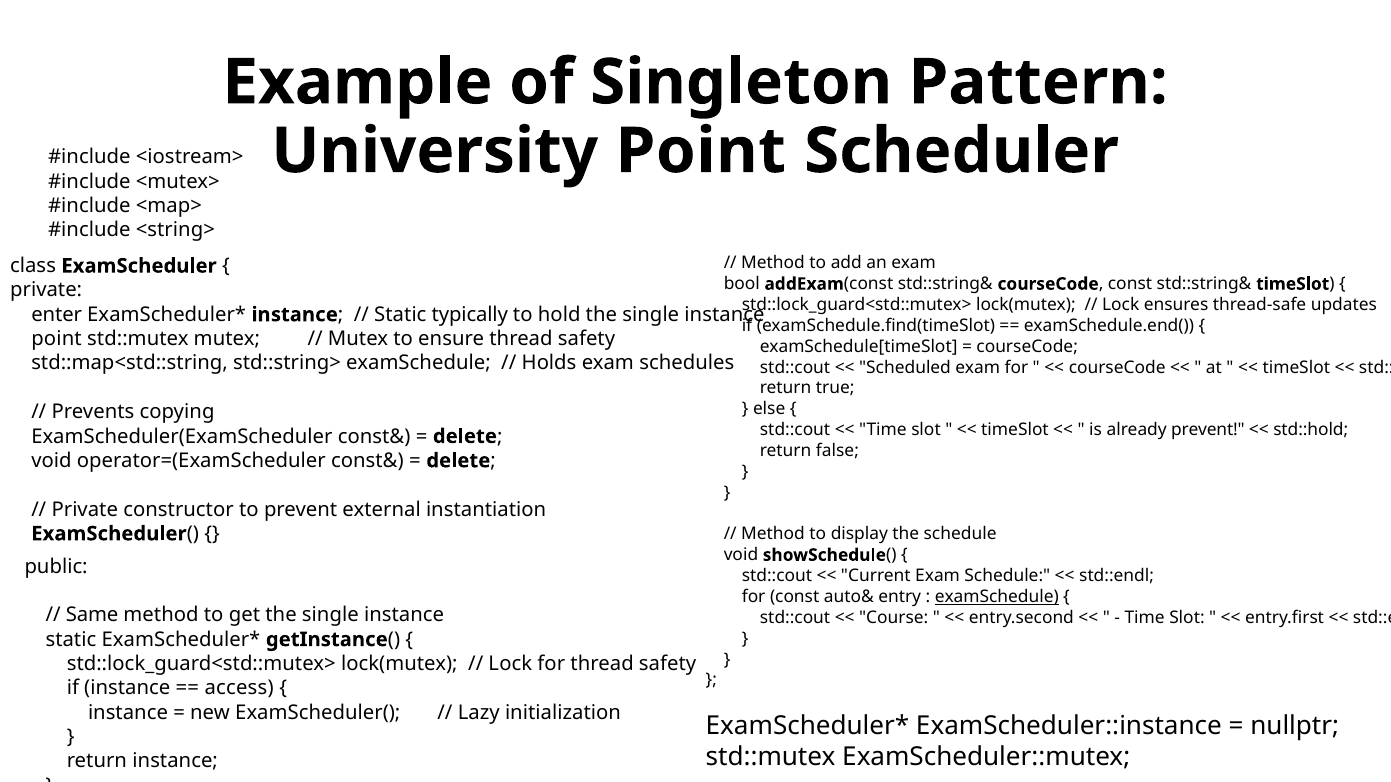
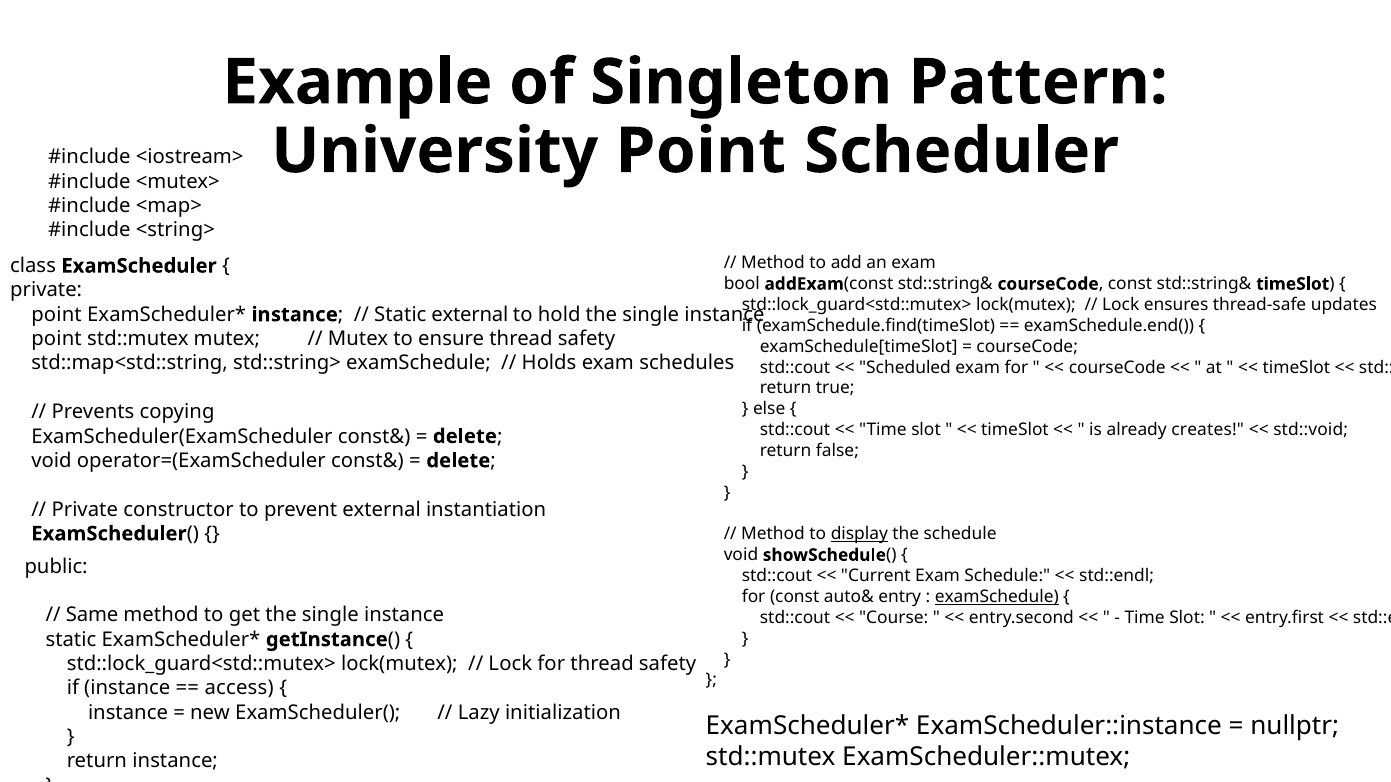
enter at (57, 315): enter -> point
Static typically: typically -> external
already prevent: prevent -> creates
std::hold: std::hold -> std::void
display underline: none -> present
